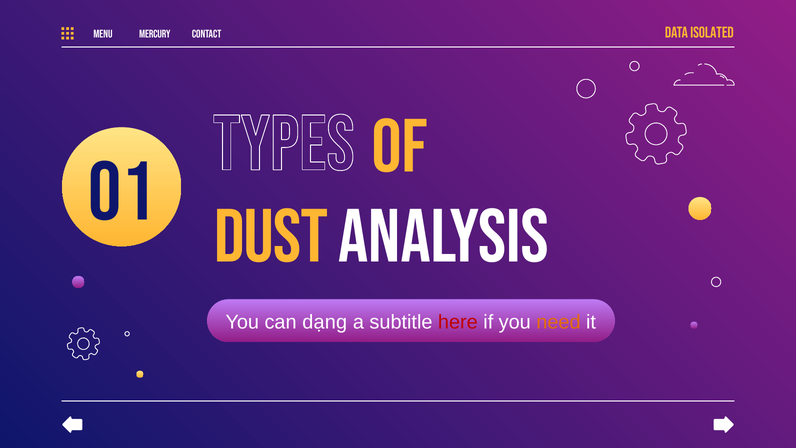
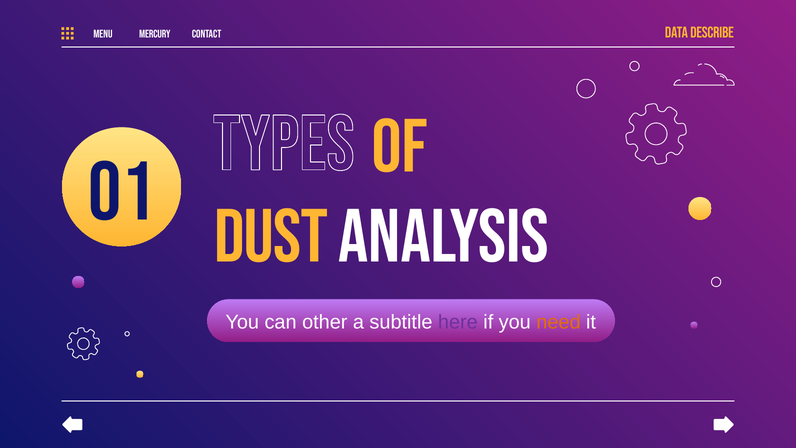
ISOLATED: ISOLATED -> DESCRIBE
dạng: dạng -> other
here colour: red -> purple
